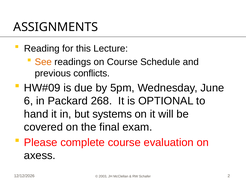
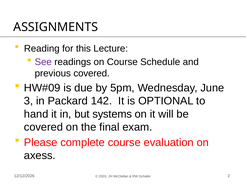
See colour: orange -> purple
previous conflicts: conflicts -> covered
6: 6 -> 3
268: 268 -> 142
